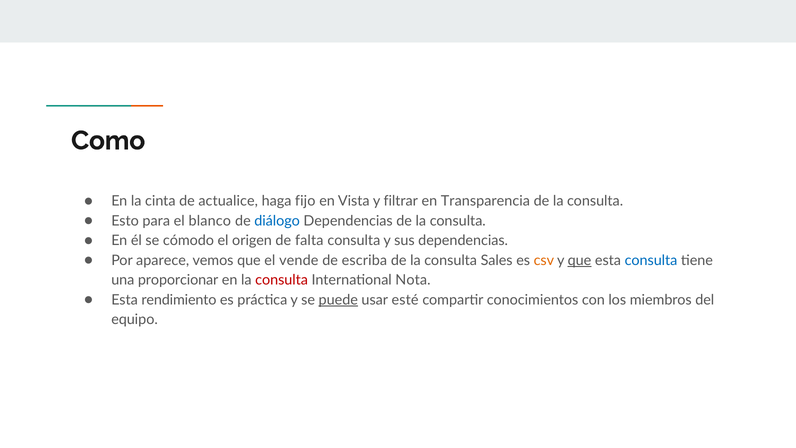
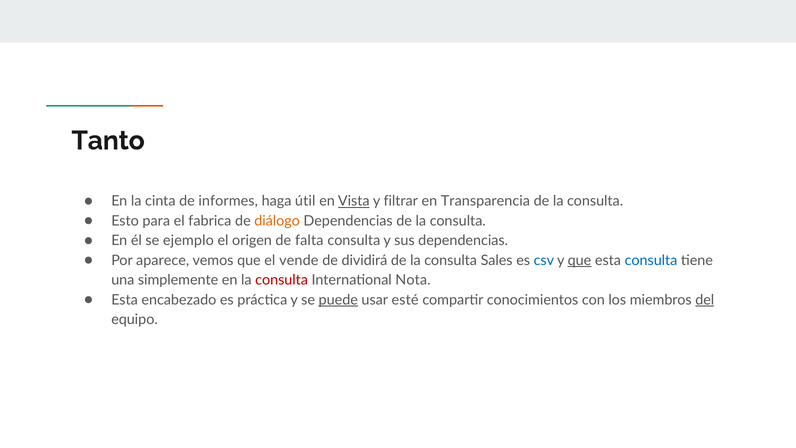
Como: Como -> Tanto
actualice: actualice -> informes
fijo: fijo -> útil
Vista underline: none -> present
blanco: blanco -> fabrica
diálogo colour: blue -> orange
cómodo: cómodo -> ejemplo
escriba: escriba -> dividirá
csv colour: orange -> blue
proporcionar: proporcionar -> simplemente
rendimiento: rendimiento -> encabezado
del underline: none -> present
